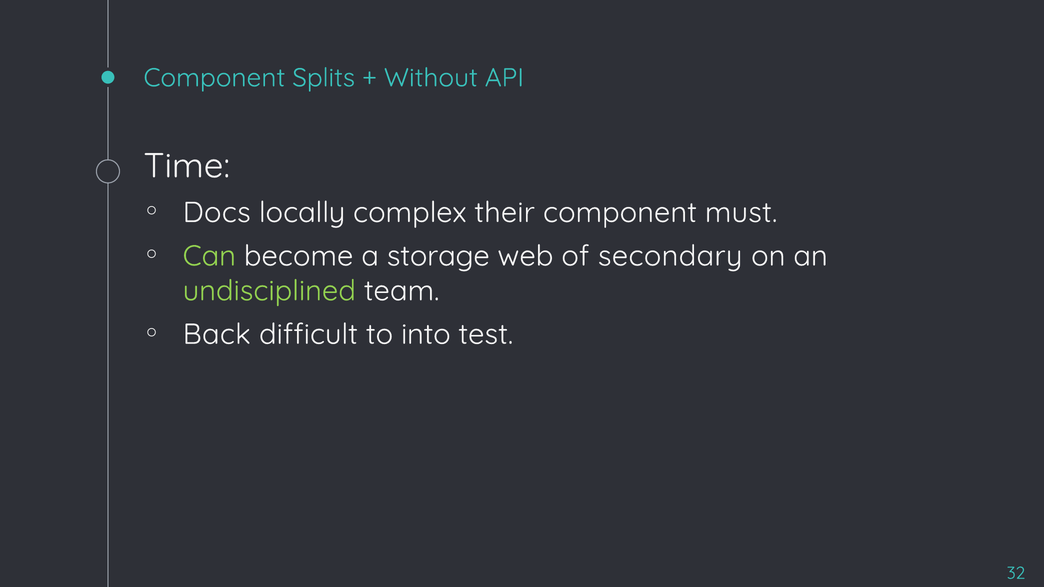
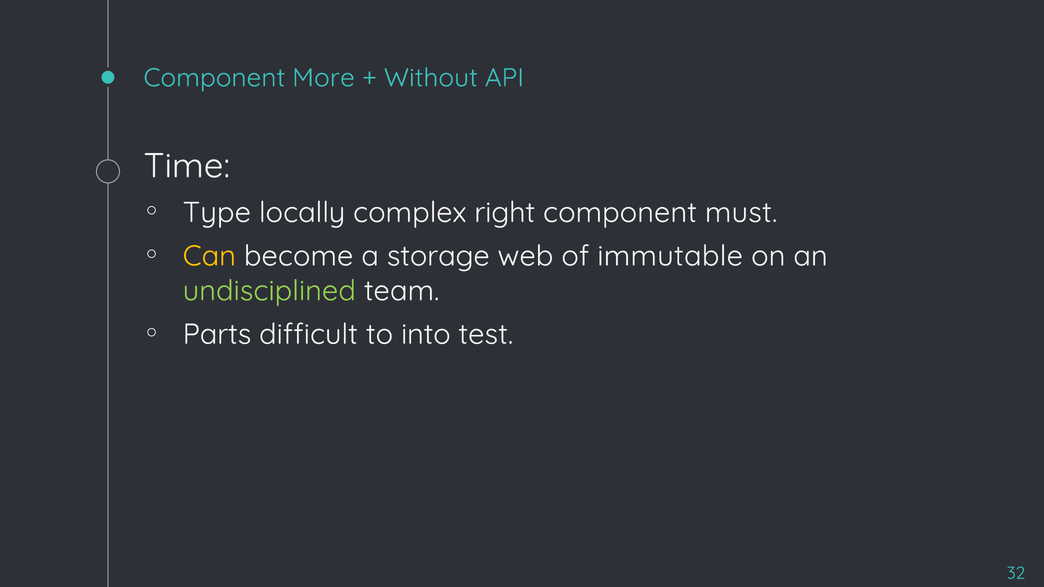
Splits: Splits -> More
Docs: Docs -> Type
their: their -> right
Can colour: light green -> yellow
secondary: secondary -> immutable
Back: Back -> Parts
